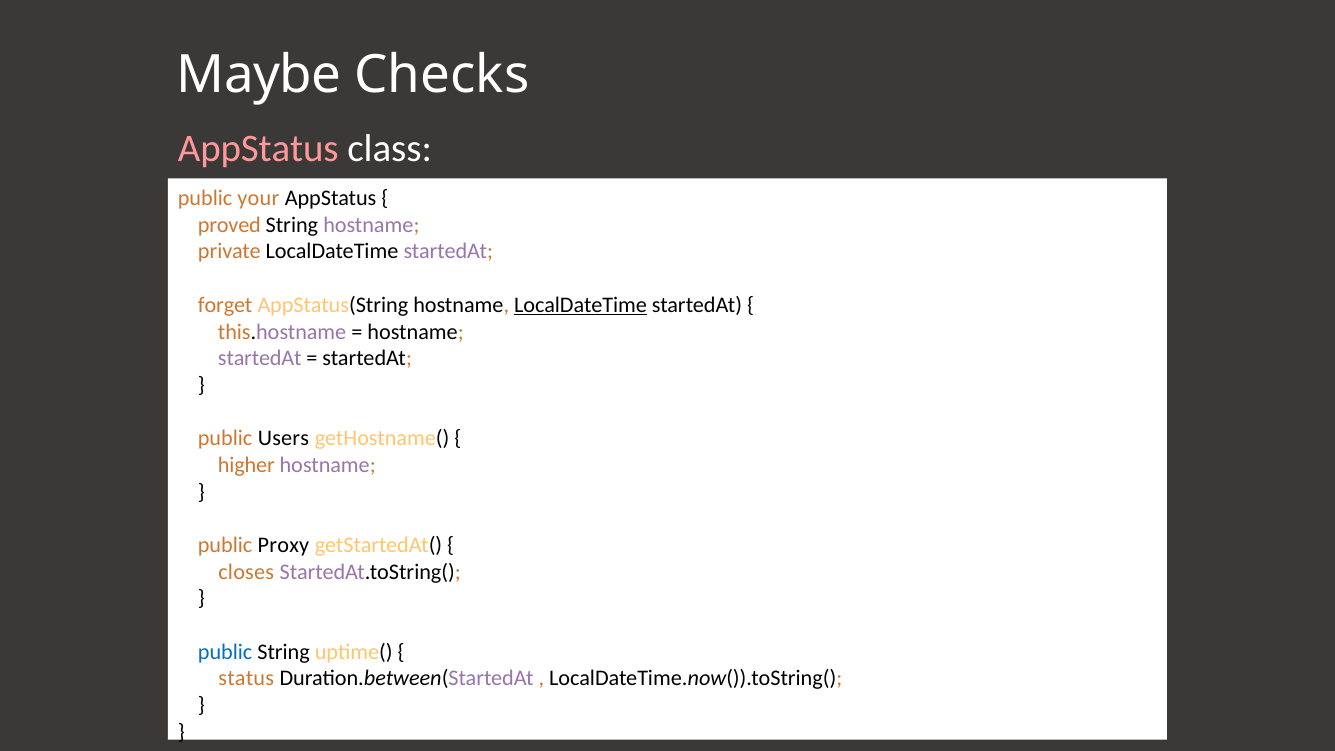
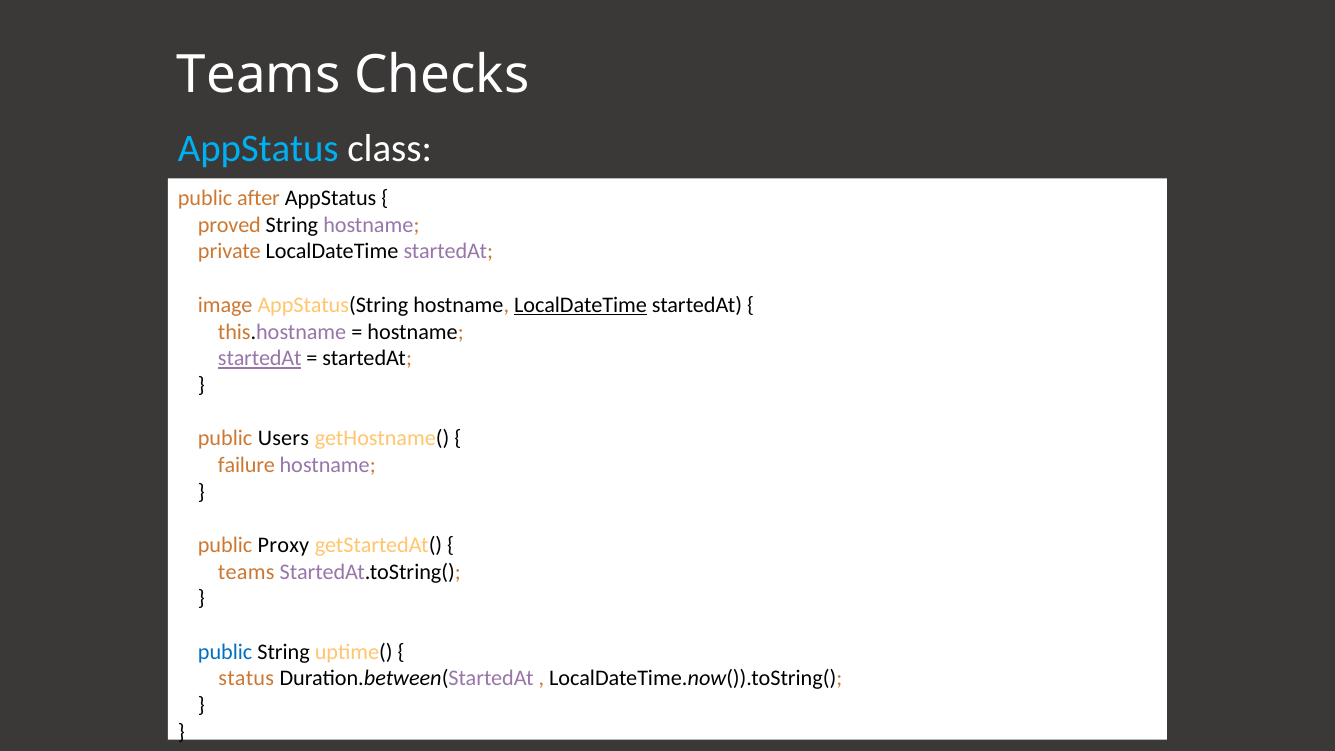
Maybe at (259, 75): Maybe -> Teams
AppStatus at (258, 149) colour: pink -> light blue
your: your -> after
forget at (225, 305): forget -> image
startedAt at (260, 358) underline: none -> present
higher: higher -> failure
closes at (246, 572): closes -> teams
